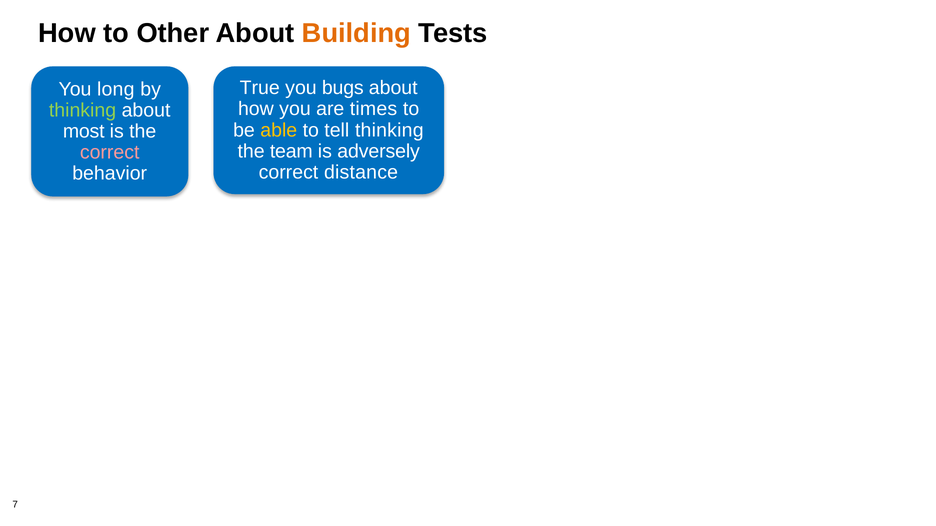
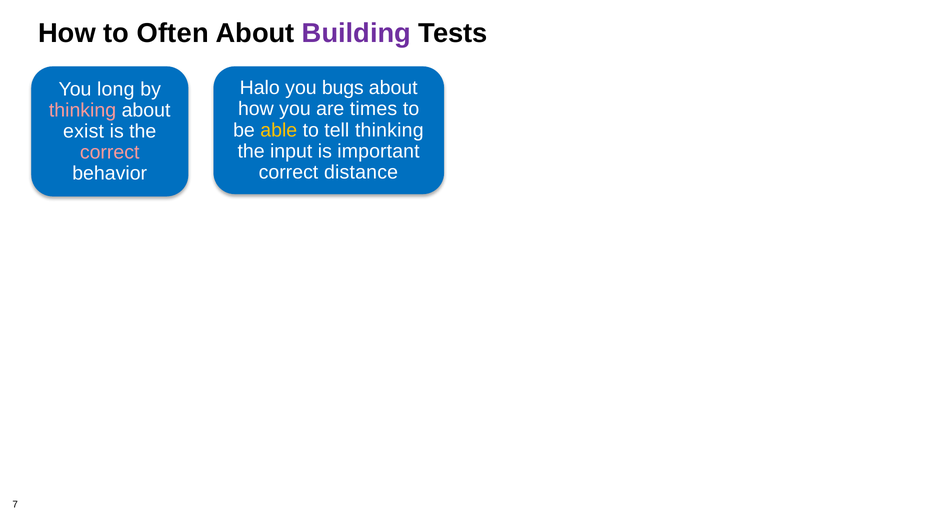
Other: Other -> Often
Building colour: orange -> purple
True: True -> Halo
thinking at (83, 110) colour: light green -> pink
most: most -> exist
team: team -> input
adversely: adversely -> important
